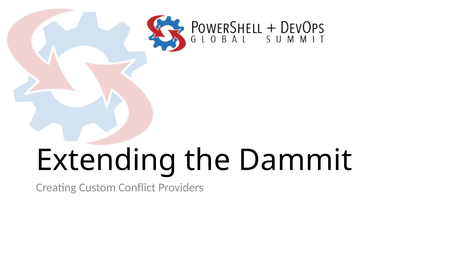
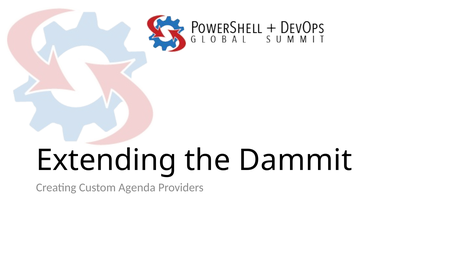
Conflict: Conflict -> Agenda
